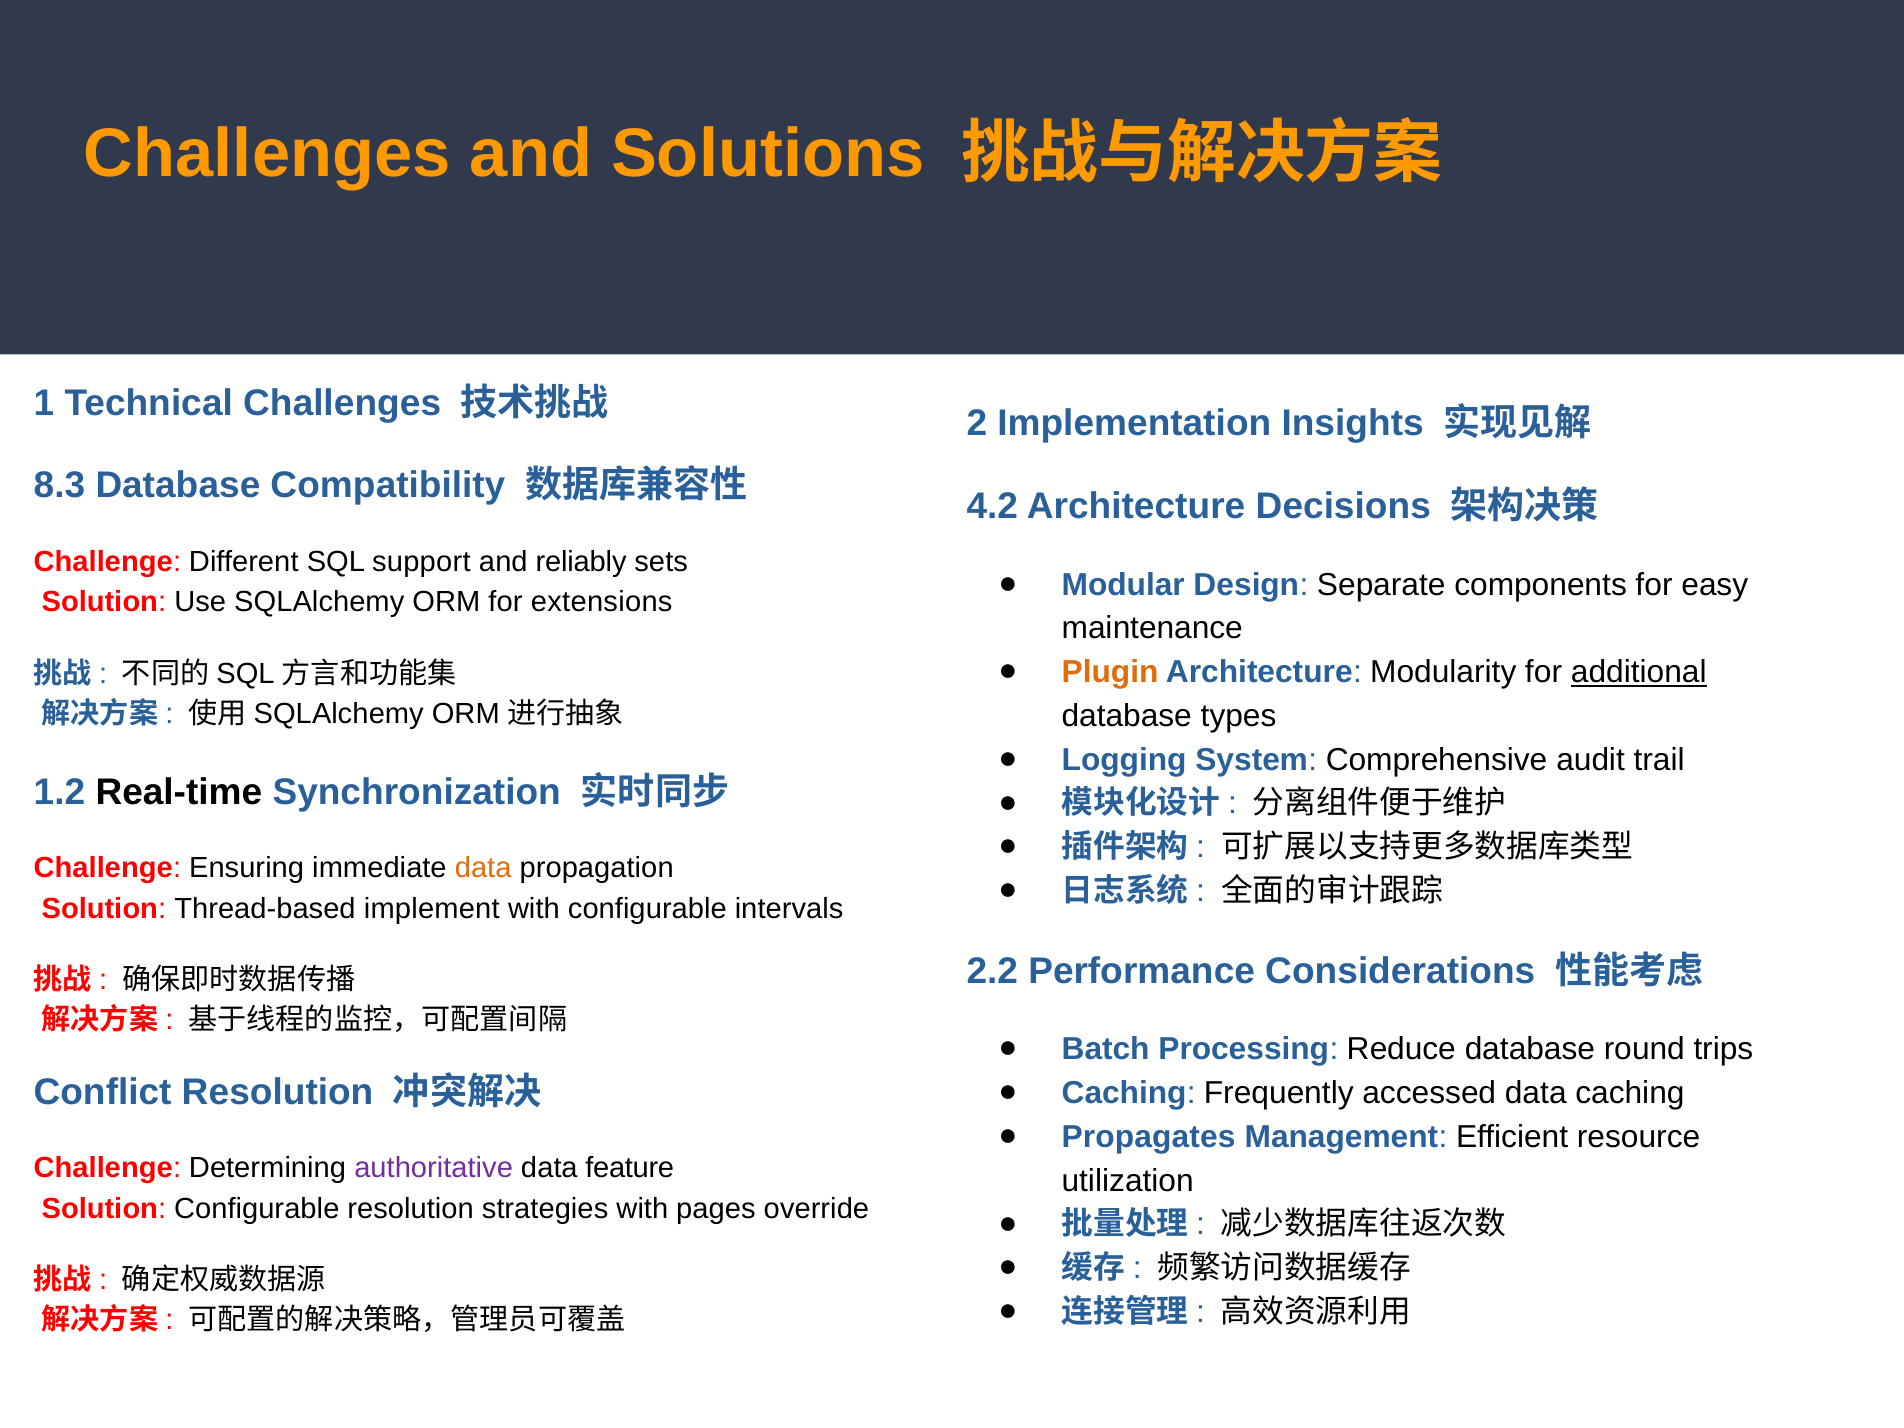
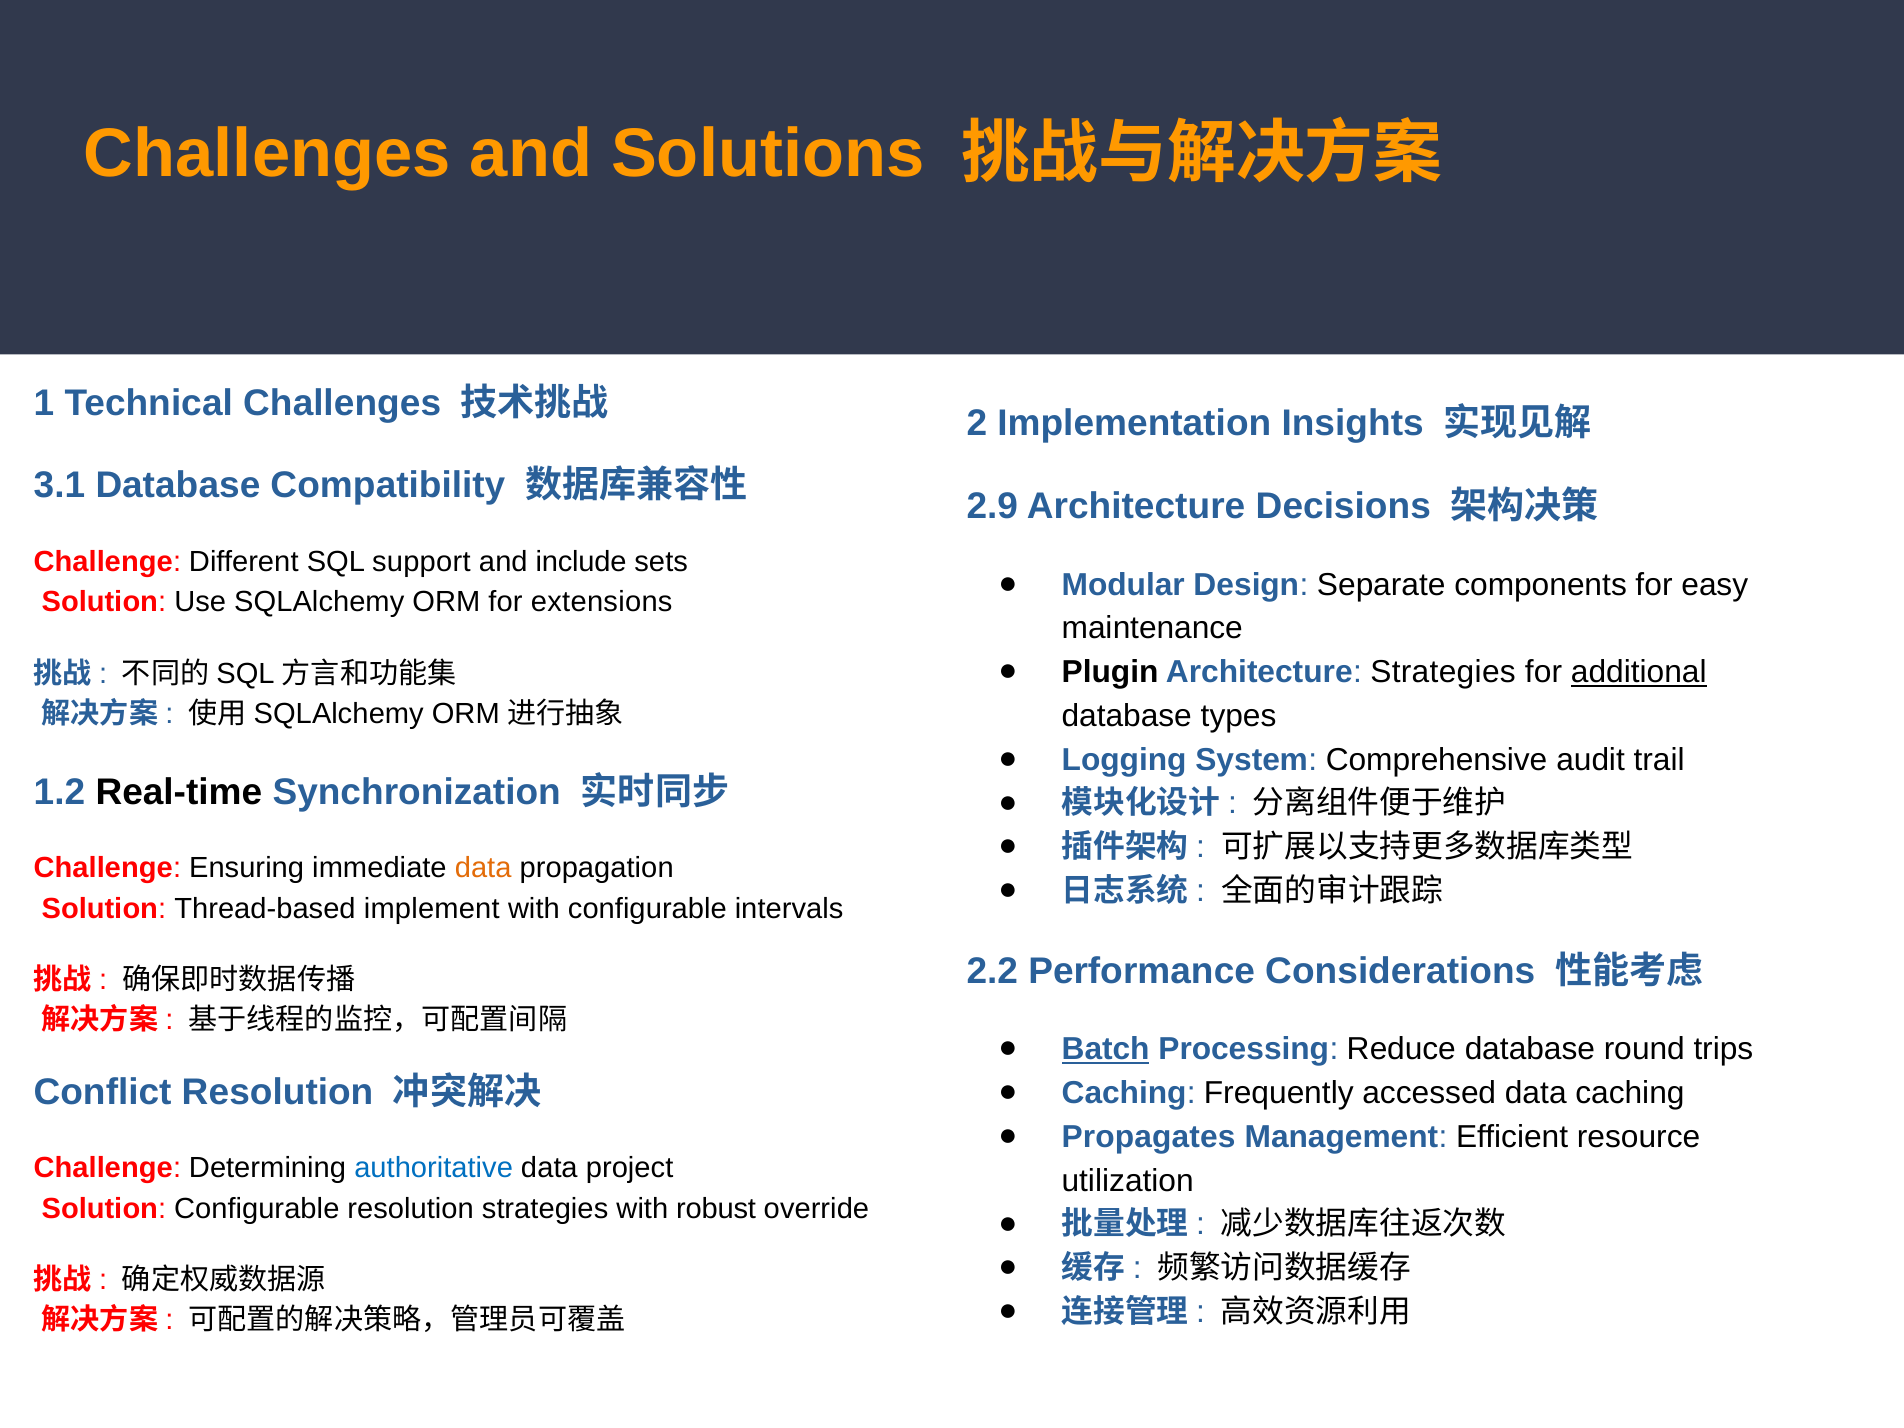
8.3: 8.3 -> 3.1
4.2: 4.2 -> 2.9
reliably: reliably -> include
Plugin colour: orange -> black
Architecture Modularity: Modularity -> Strategies
Batch underline: none -> present
authoritative colour: purple -> blue
feature: feature -> project
pages: pages -> robust
